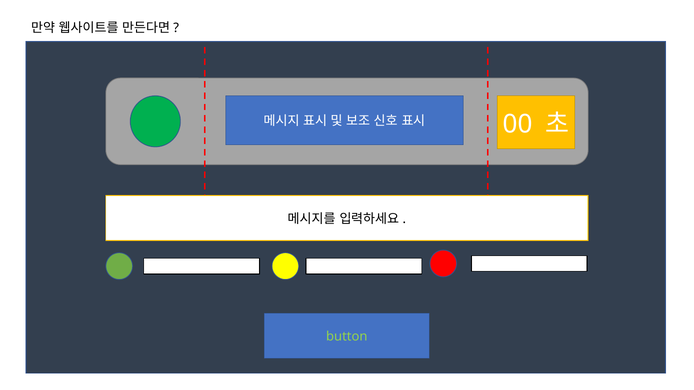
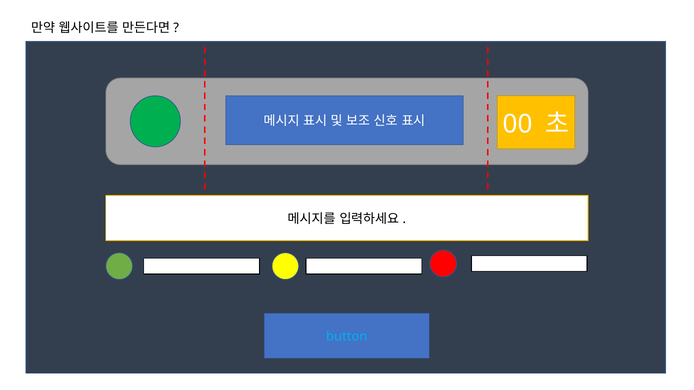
button colour: light green -> light blue
